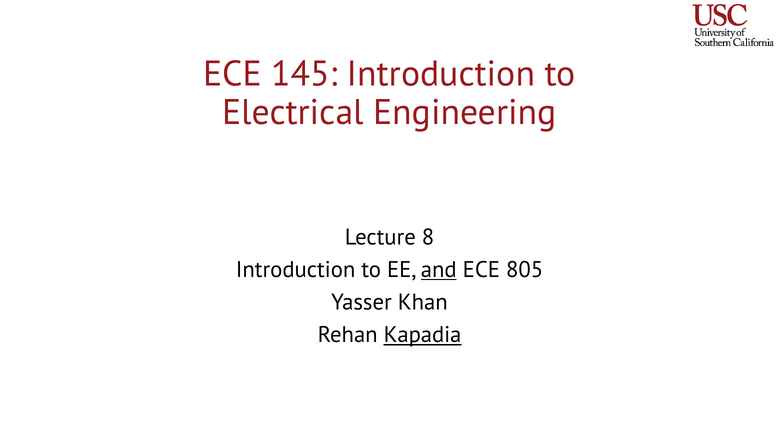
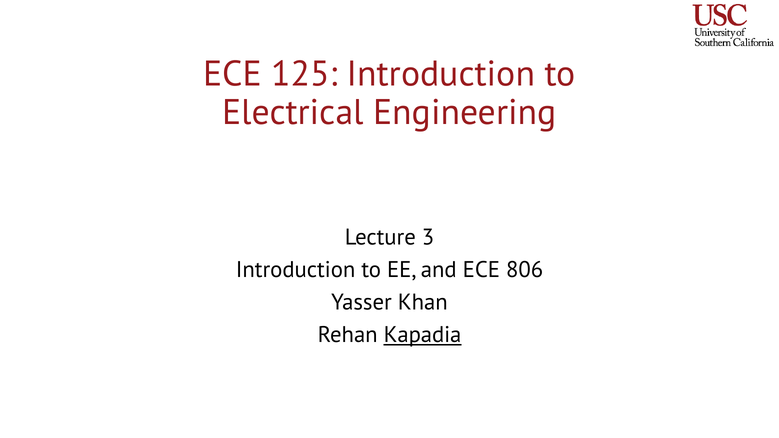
145: 145 -> 125
8: 8 -> 3
and underline: present -> none
805: 805 -> 806
